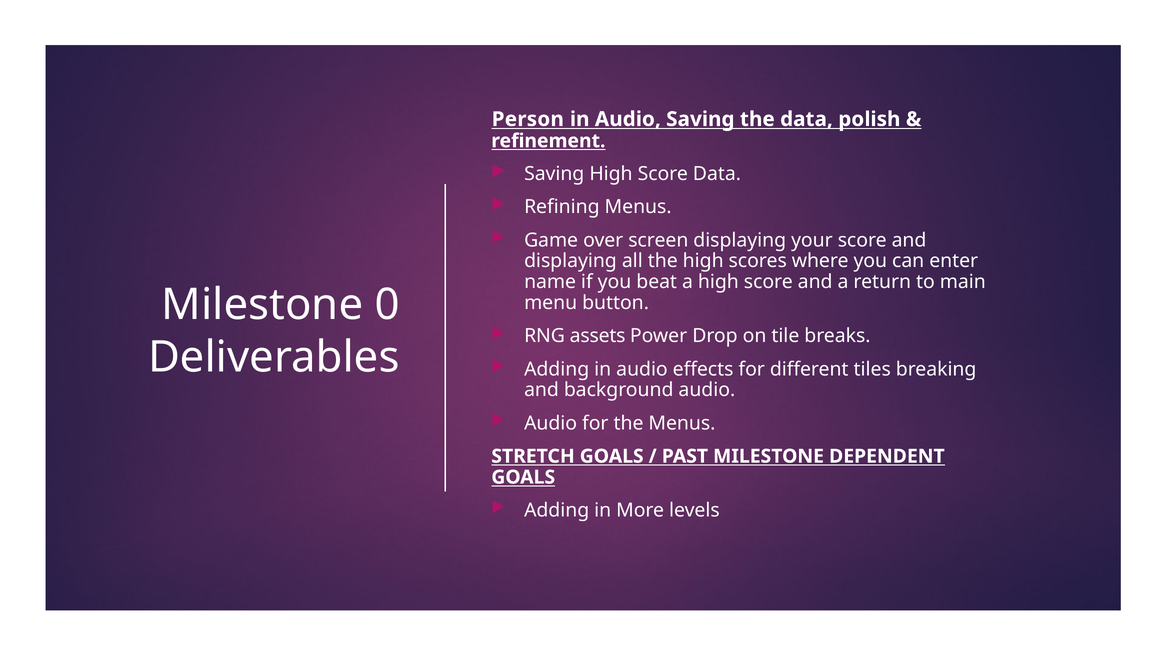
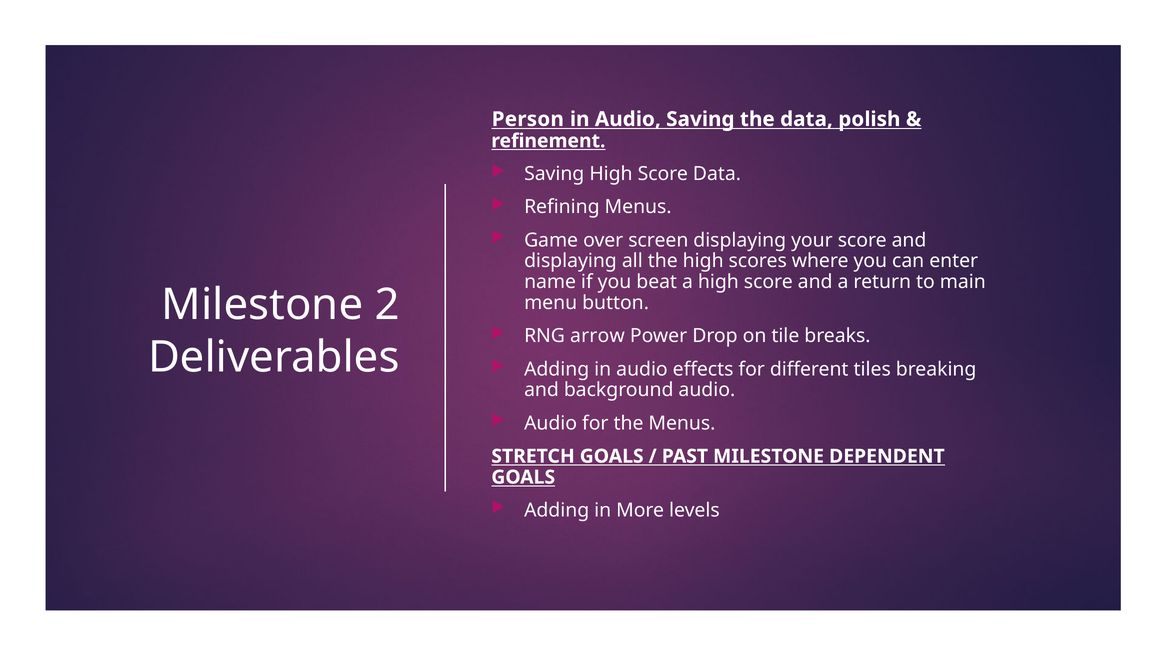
0: 0 -> 2
assets: assets -> arrow
